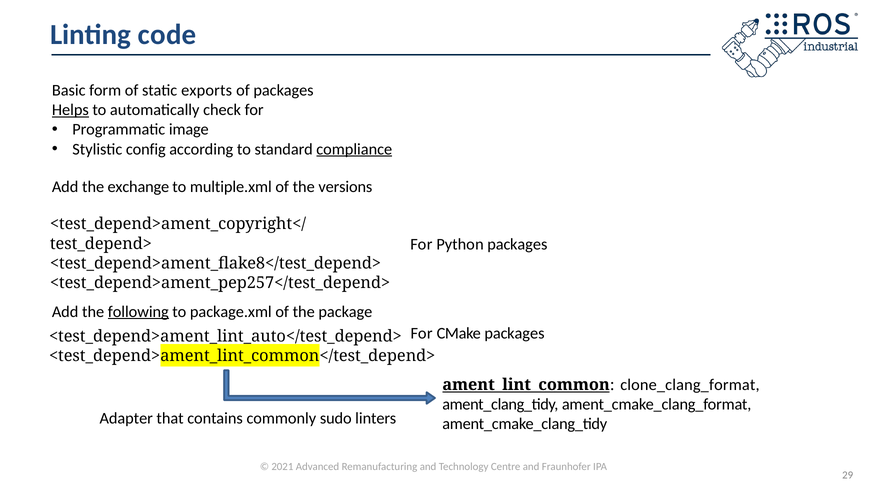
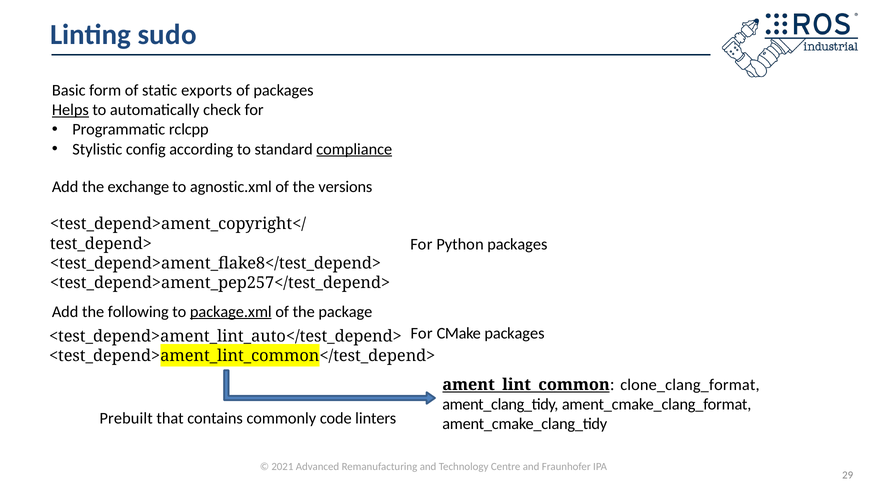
code: code -> sudo
image: image -> rclcpp
multiple.xml: multiple.xml -> agnostic.xml
following underline: present -> none
package.xml underline: none -> present
Adapter: Adapter -> Prebuilt
sudo: sudo -> code
